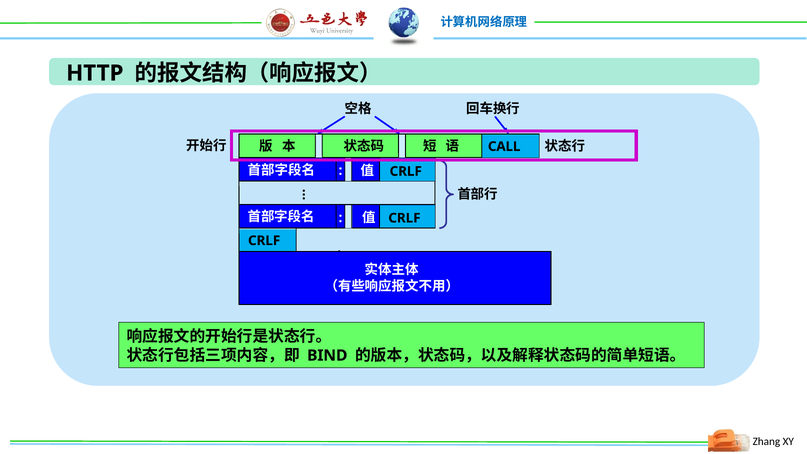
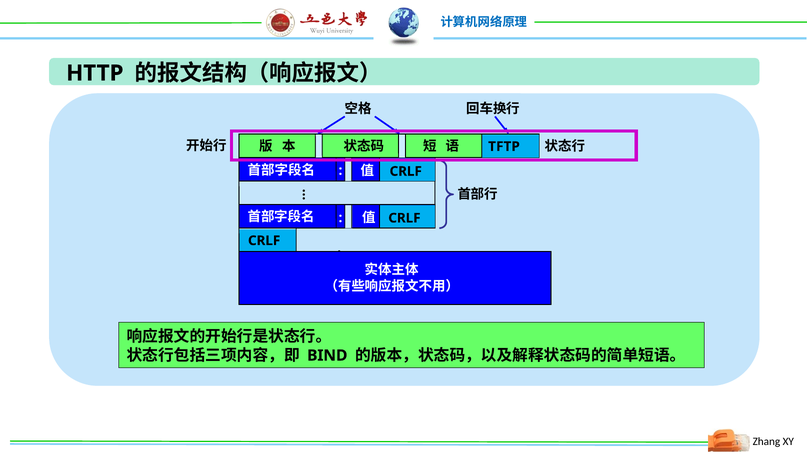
CALL: CALL -> TFTP
